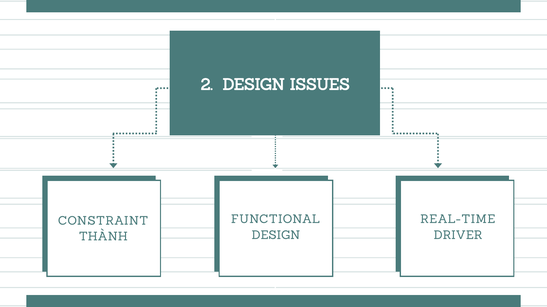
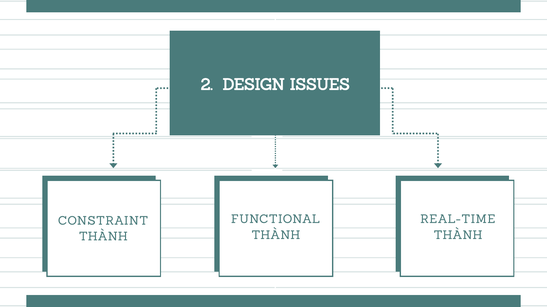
DESIGN at (276, 236): DESIGN -> THÀNH
DRIVER at (458, 236): DRIVER -> THÀNH
